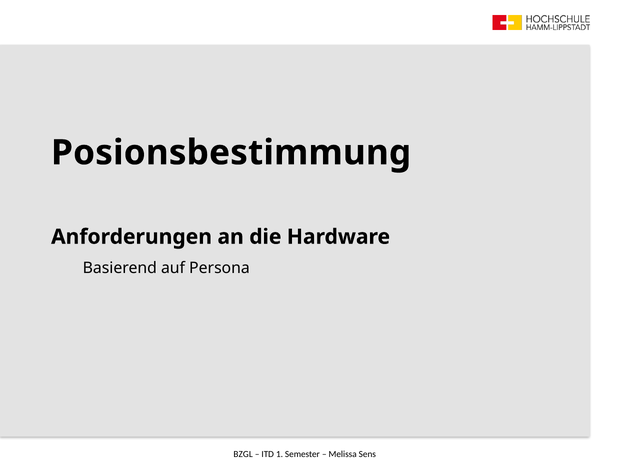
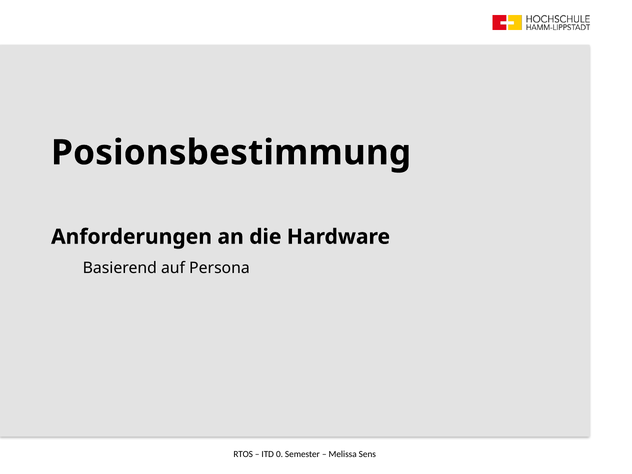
BZGL: BZGL -> RTOS
1: 1 -> 0
